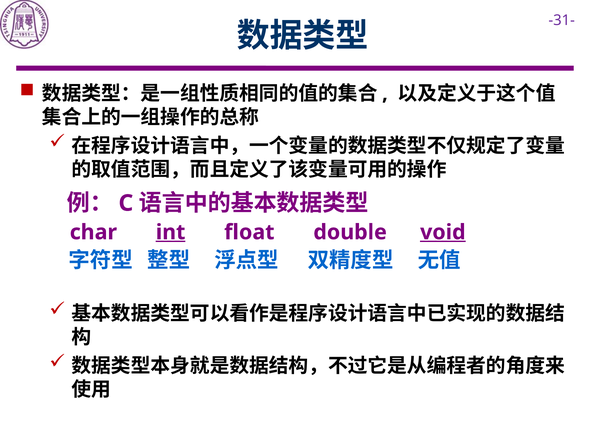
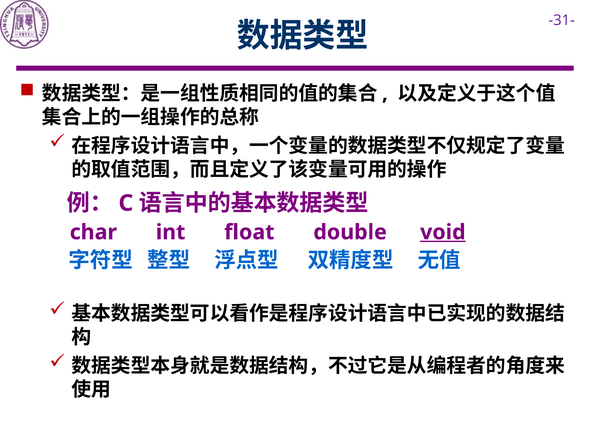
int underline: present -> none
